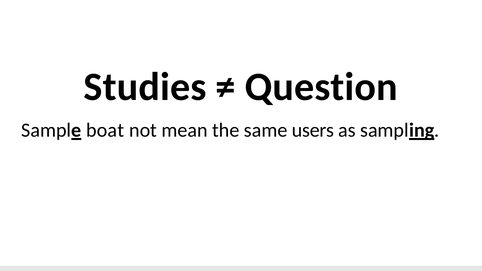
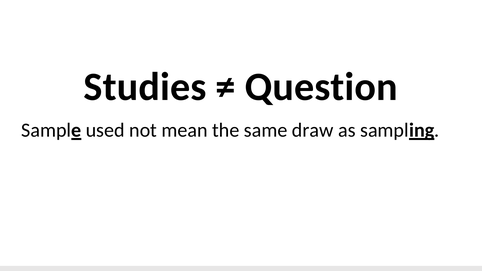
boat: boat -> used
users: users -> draw
